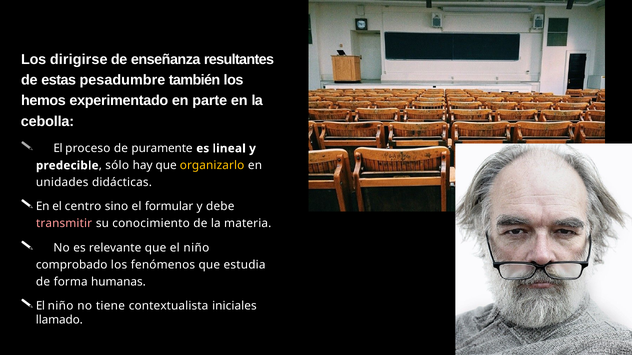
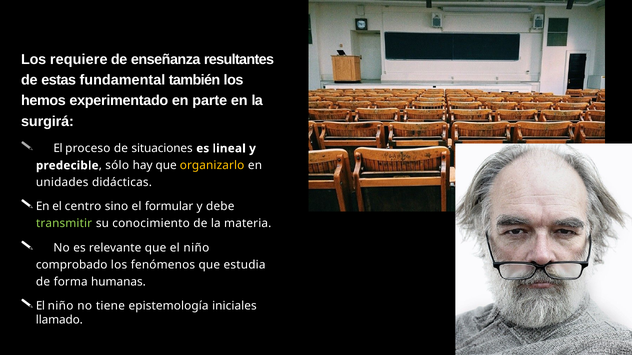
dirigirse: dirigirse -> requiere
pesadumbre: pesadumbre -> fundamental
cebolla: cebolla -> surgirá
puramente: puramente -> situaciones
transmitir colour: pink -> light green
contextualista: contextualista -> epistemología
